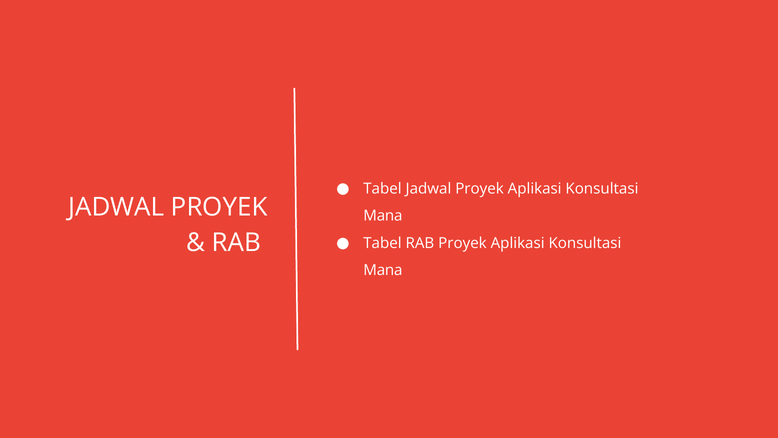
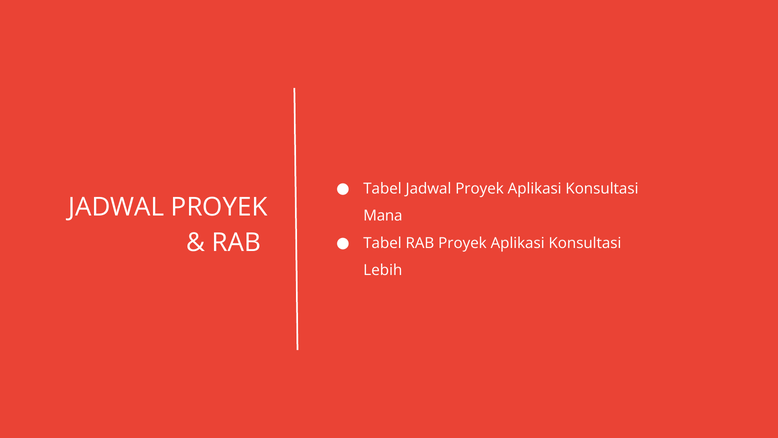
Mana at (383, 270): Mana -> Lebih
